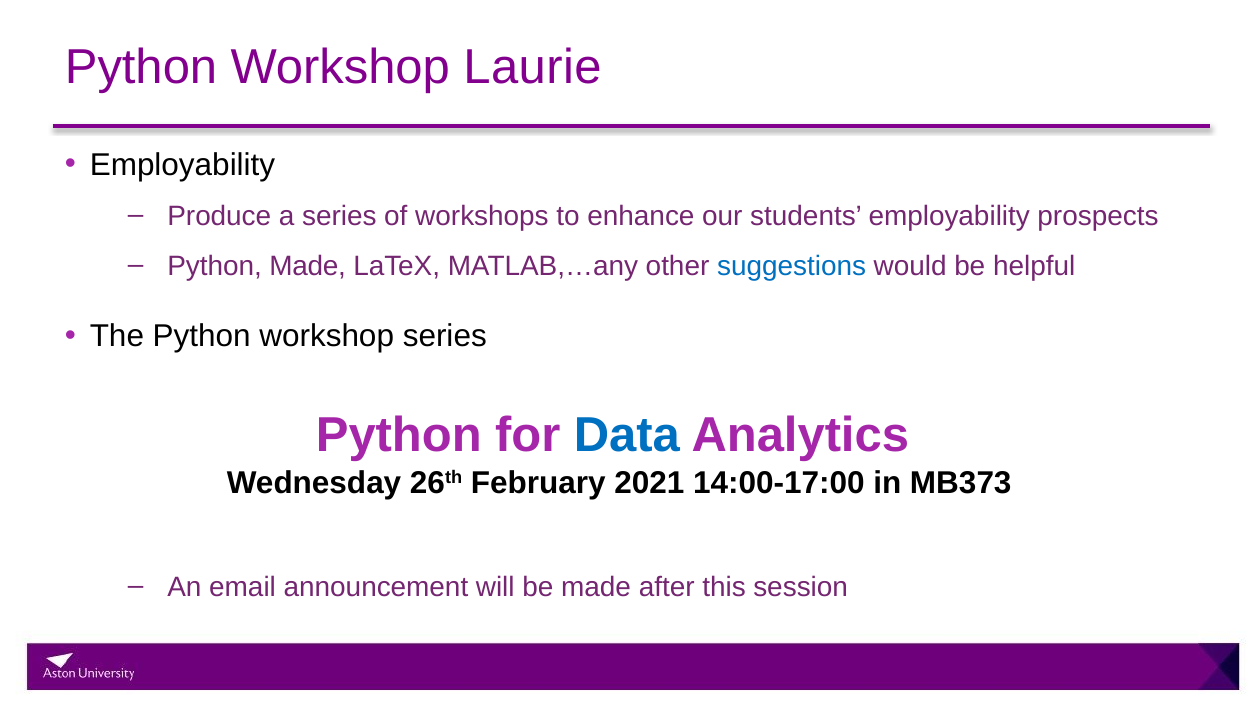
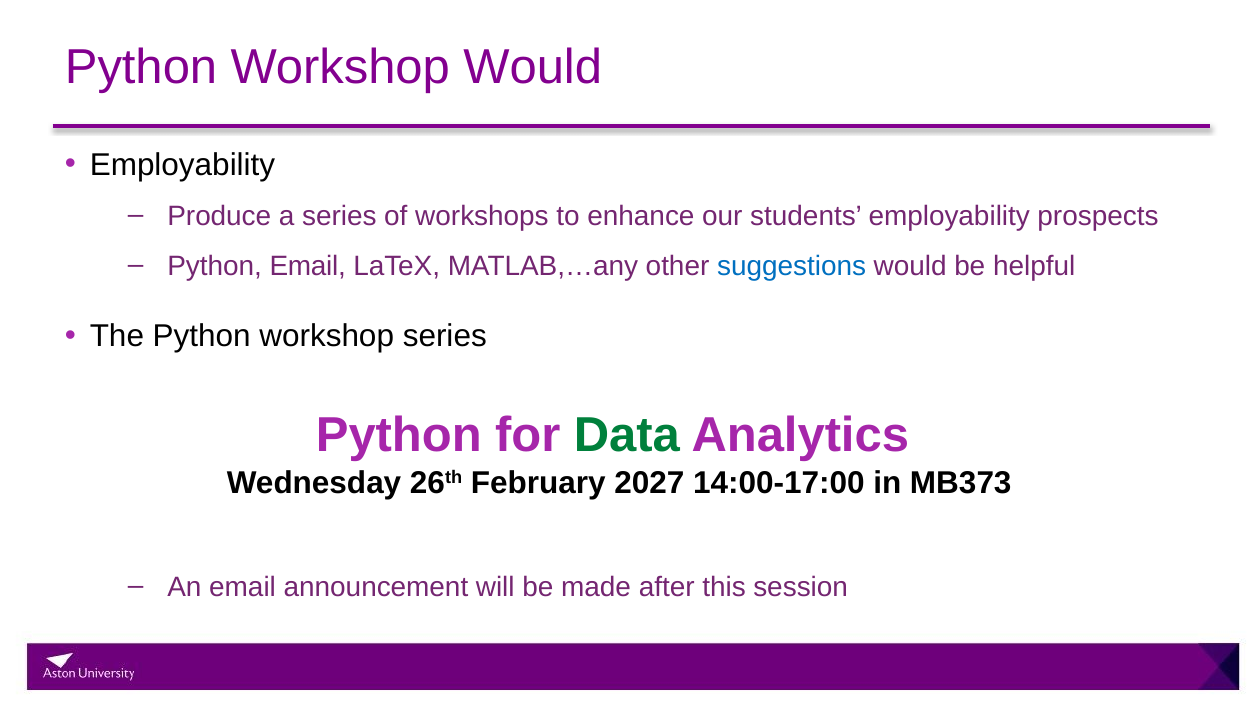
Workshop Laurie: Laurie -> Would
Python Made: Made -> Email
Data colour: blue -> green
2021: 2021 -> 2027
